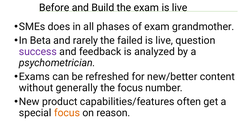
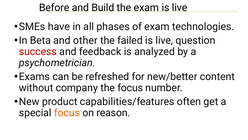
does: does -> have
grandmother: grandmother -> technologies
rarely: rarely -> other
success colour: purple -> red
generally: generally -> company
